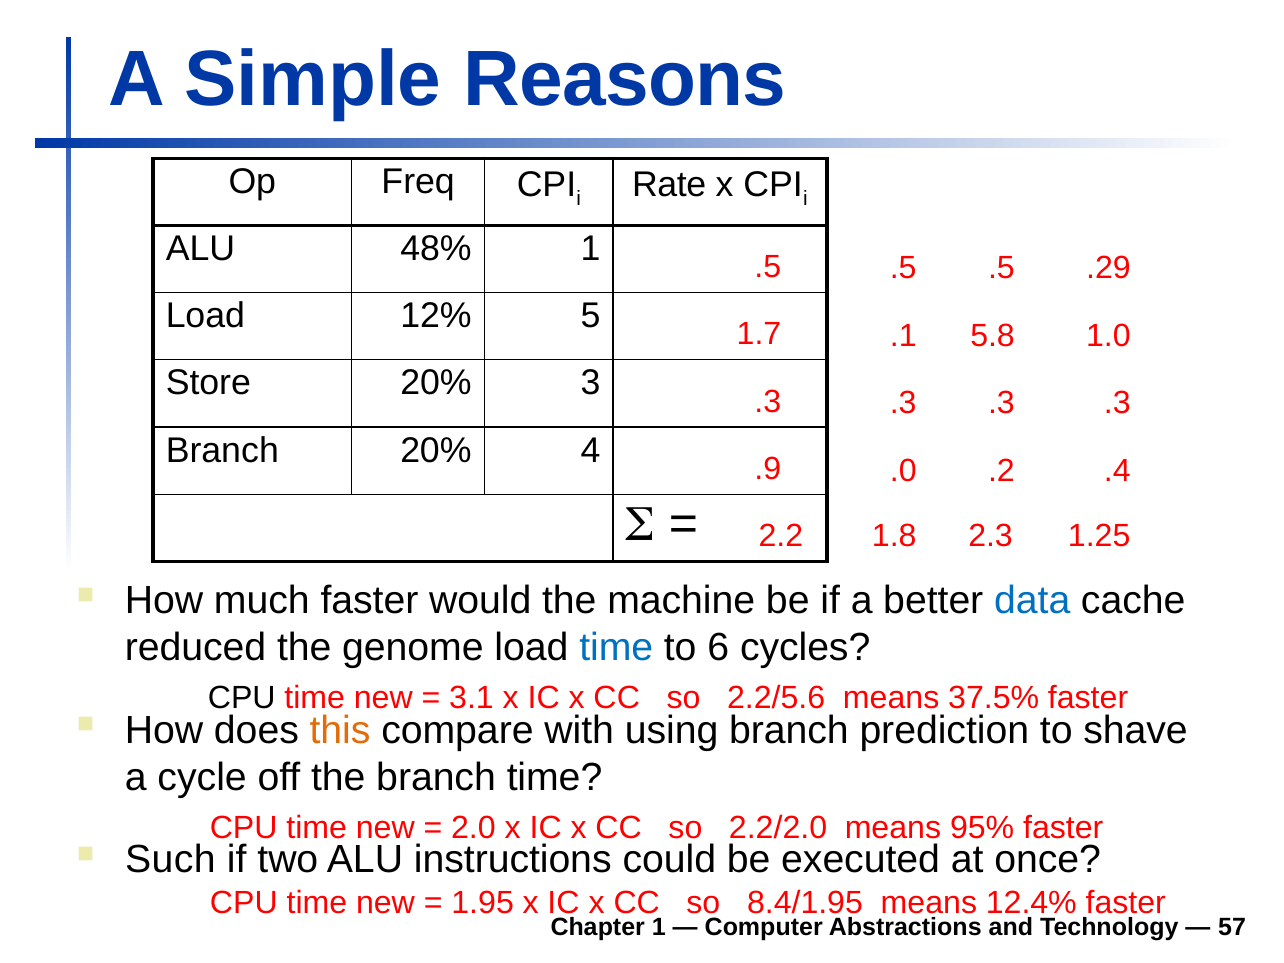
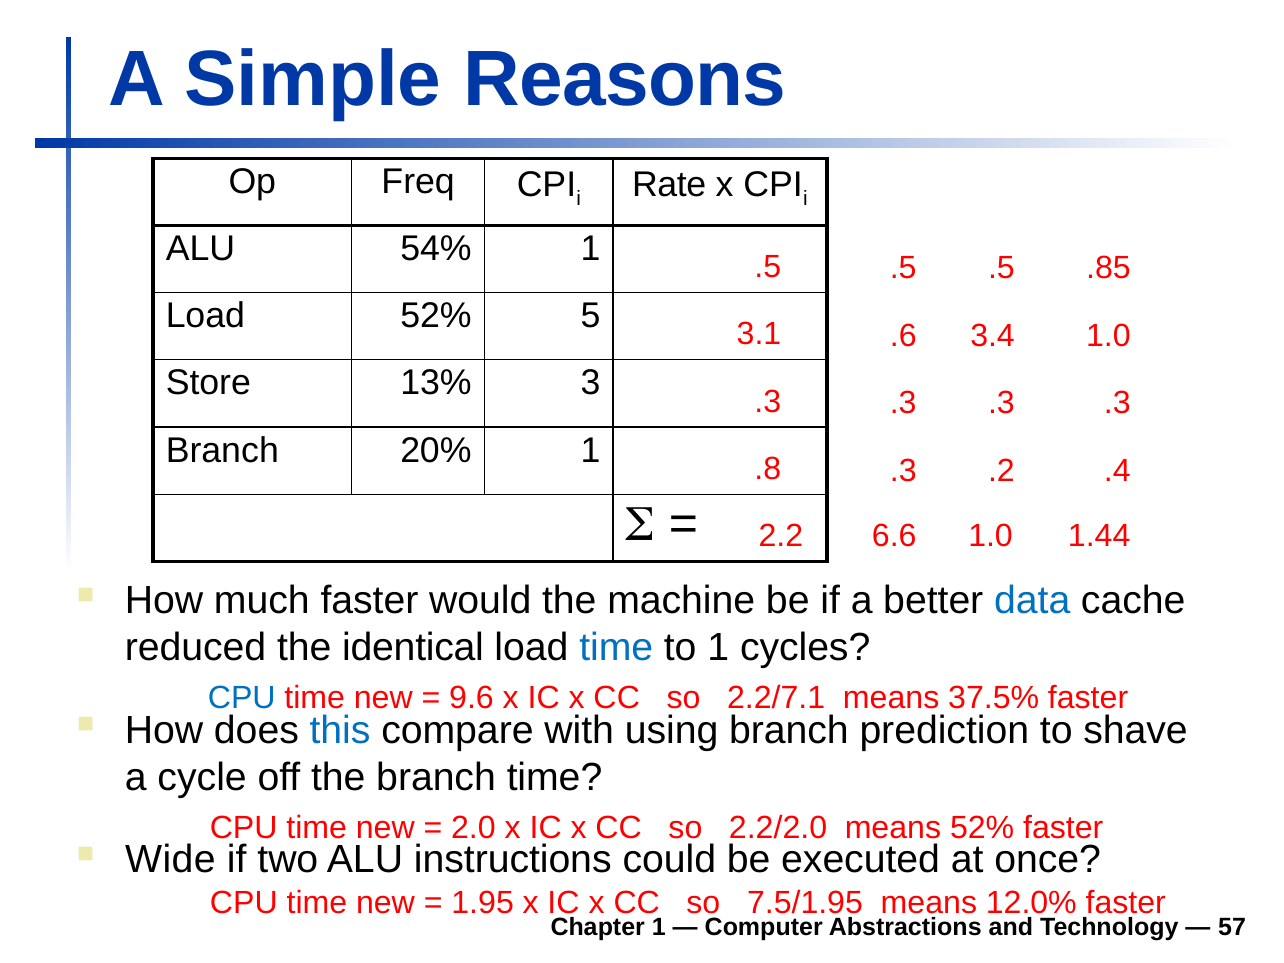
48%: 48% -> 54%
.29: .29 -> .85
Load 12%: 12% -> 52%
1.7: 1.7 -> 3.1
.1: .1 -> .6
5.8: 5.8 -> 3.4
Store 20%: 20% -> 13%
20% 4: 4 -> 1
.9: .9 -> .8
.0 at (903, 471): .0 -> .3
1.8: 1.8 -> 6.6
2.3 at (991, 536): 2.3 -> 1.0
1.25: 1.25 -> 1.44
genome: genome -> identical
to 6: 6 -> 1
CPU at (242, 698) colour: black -> blue
3.1: 3.1 -> 9.6
2.2/5.6: 2.2/5.6 -> 2.2/7.1
this colour: orange -> blue
means 95%: 95% -> 52%
Such: Such -> Wide
8.4/1.95: 8.4/1.95 -> 7.5/1.95
12.4%: 12.4% -> 12.0%
